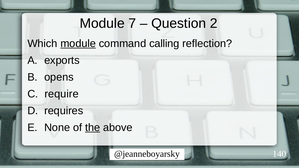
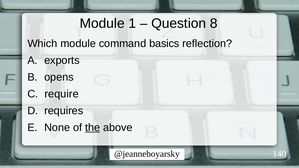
7: 7 -> 1
2: 2 -> 8
module at (78, 44) underline: present -> none
calling: calling -> basics
